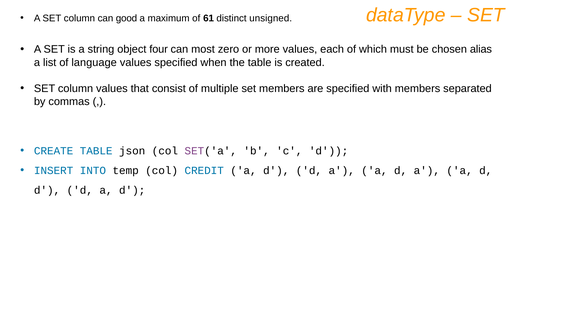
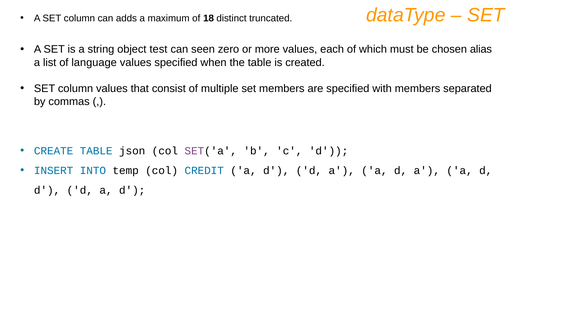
good: good -> adds
61: 61 -> 18
unsigned: unsigned -> truncated
four: four -> test
most: most -> seen
